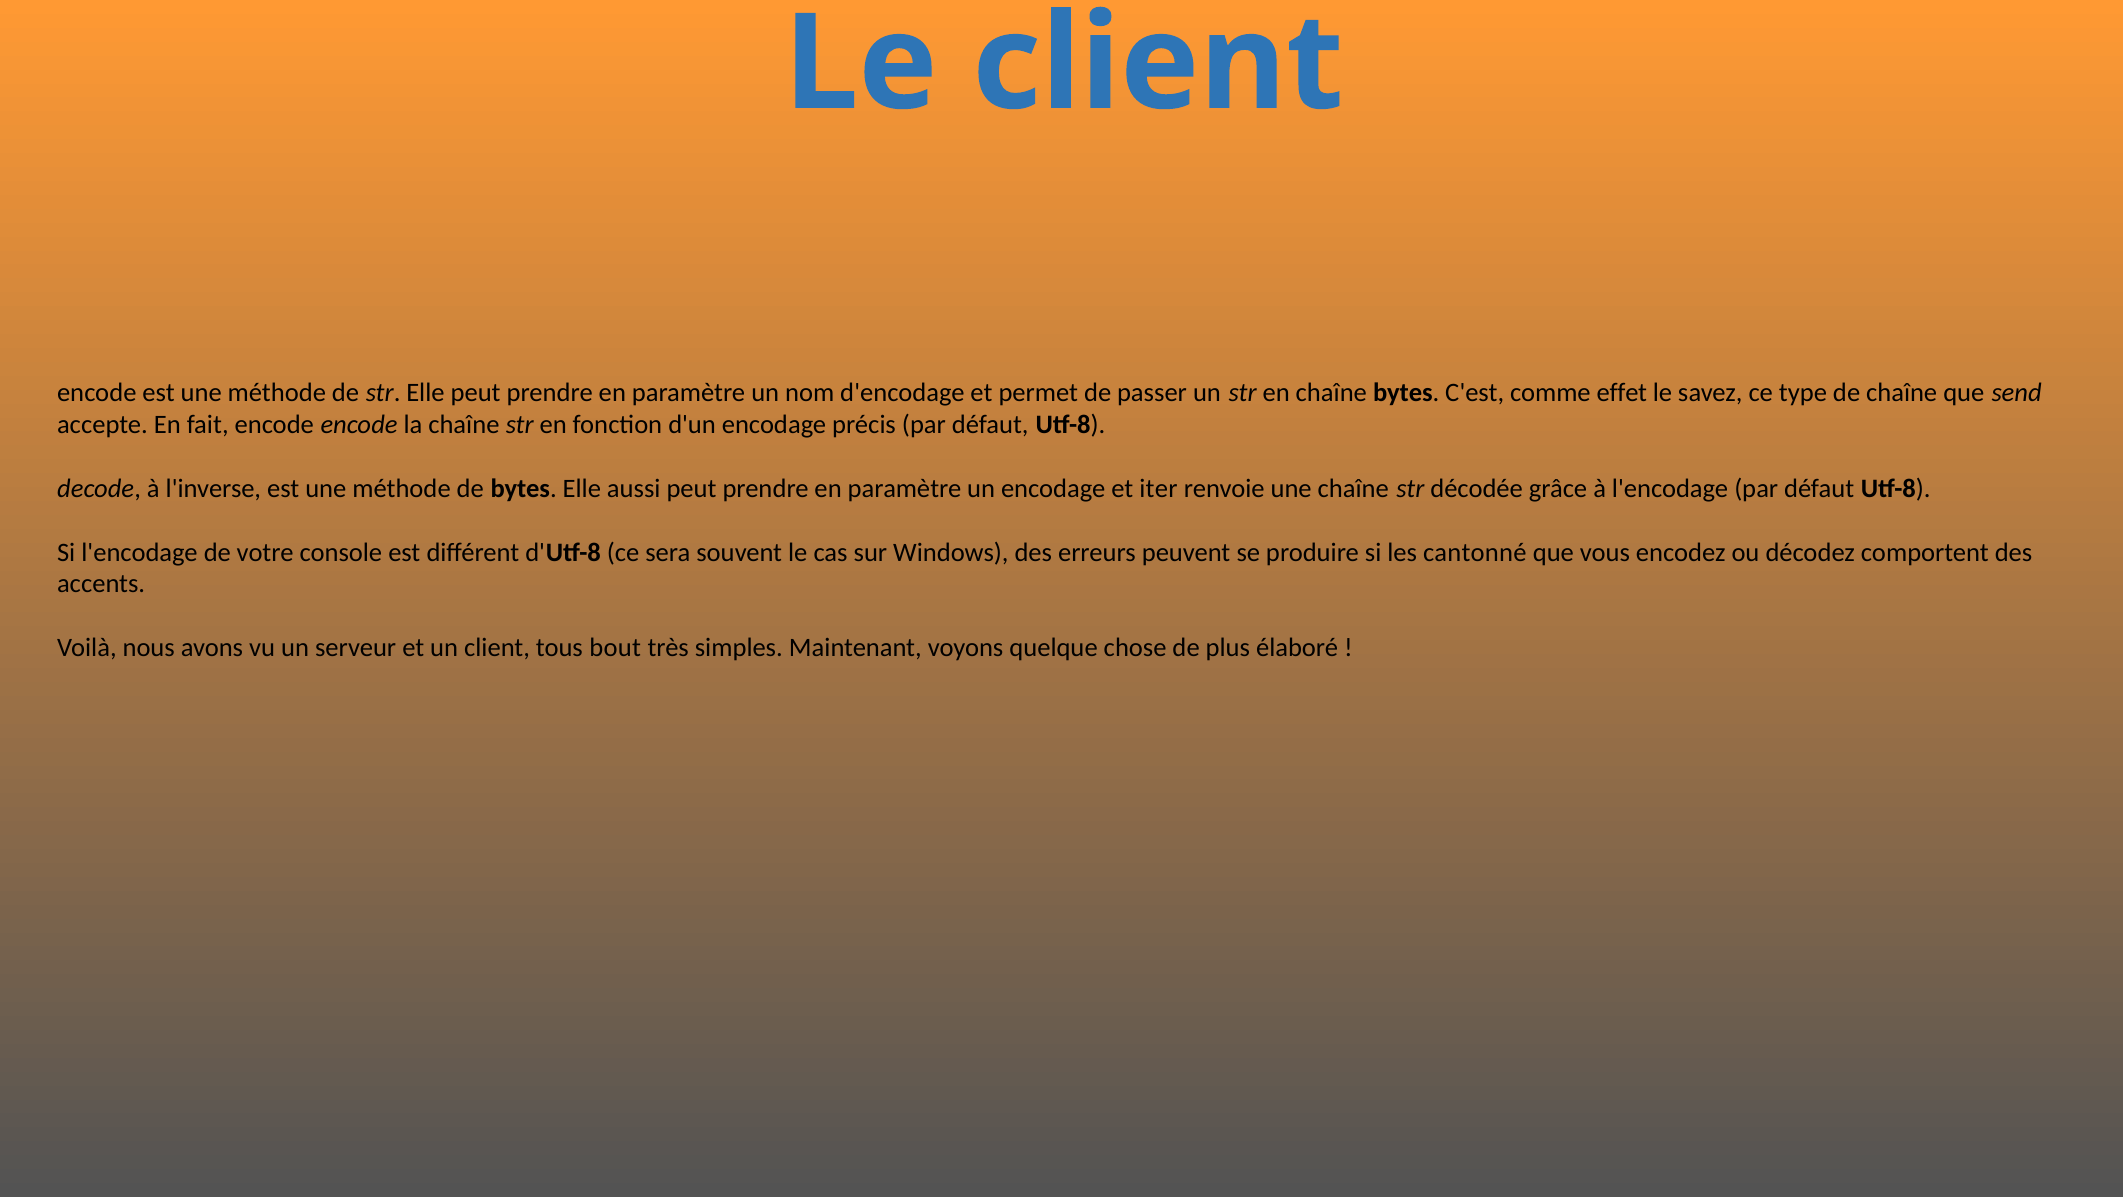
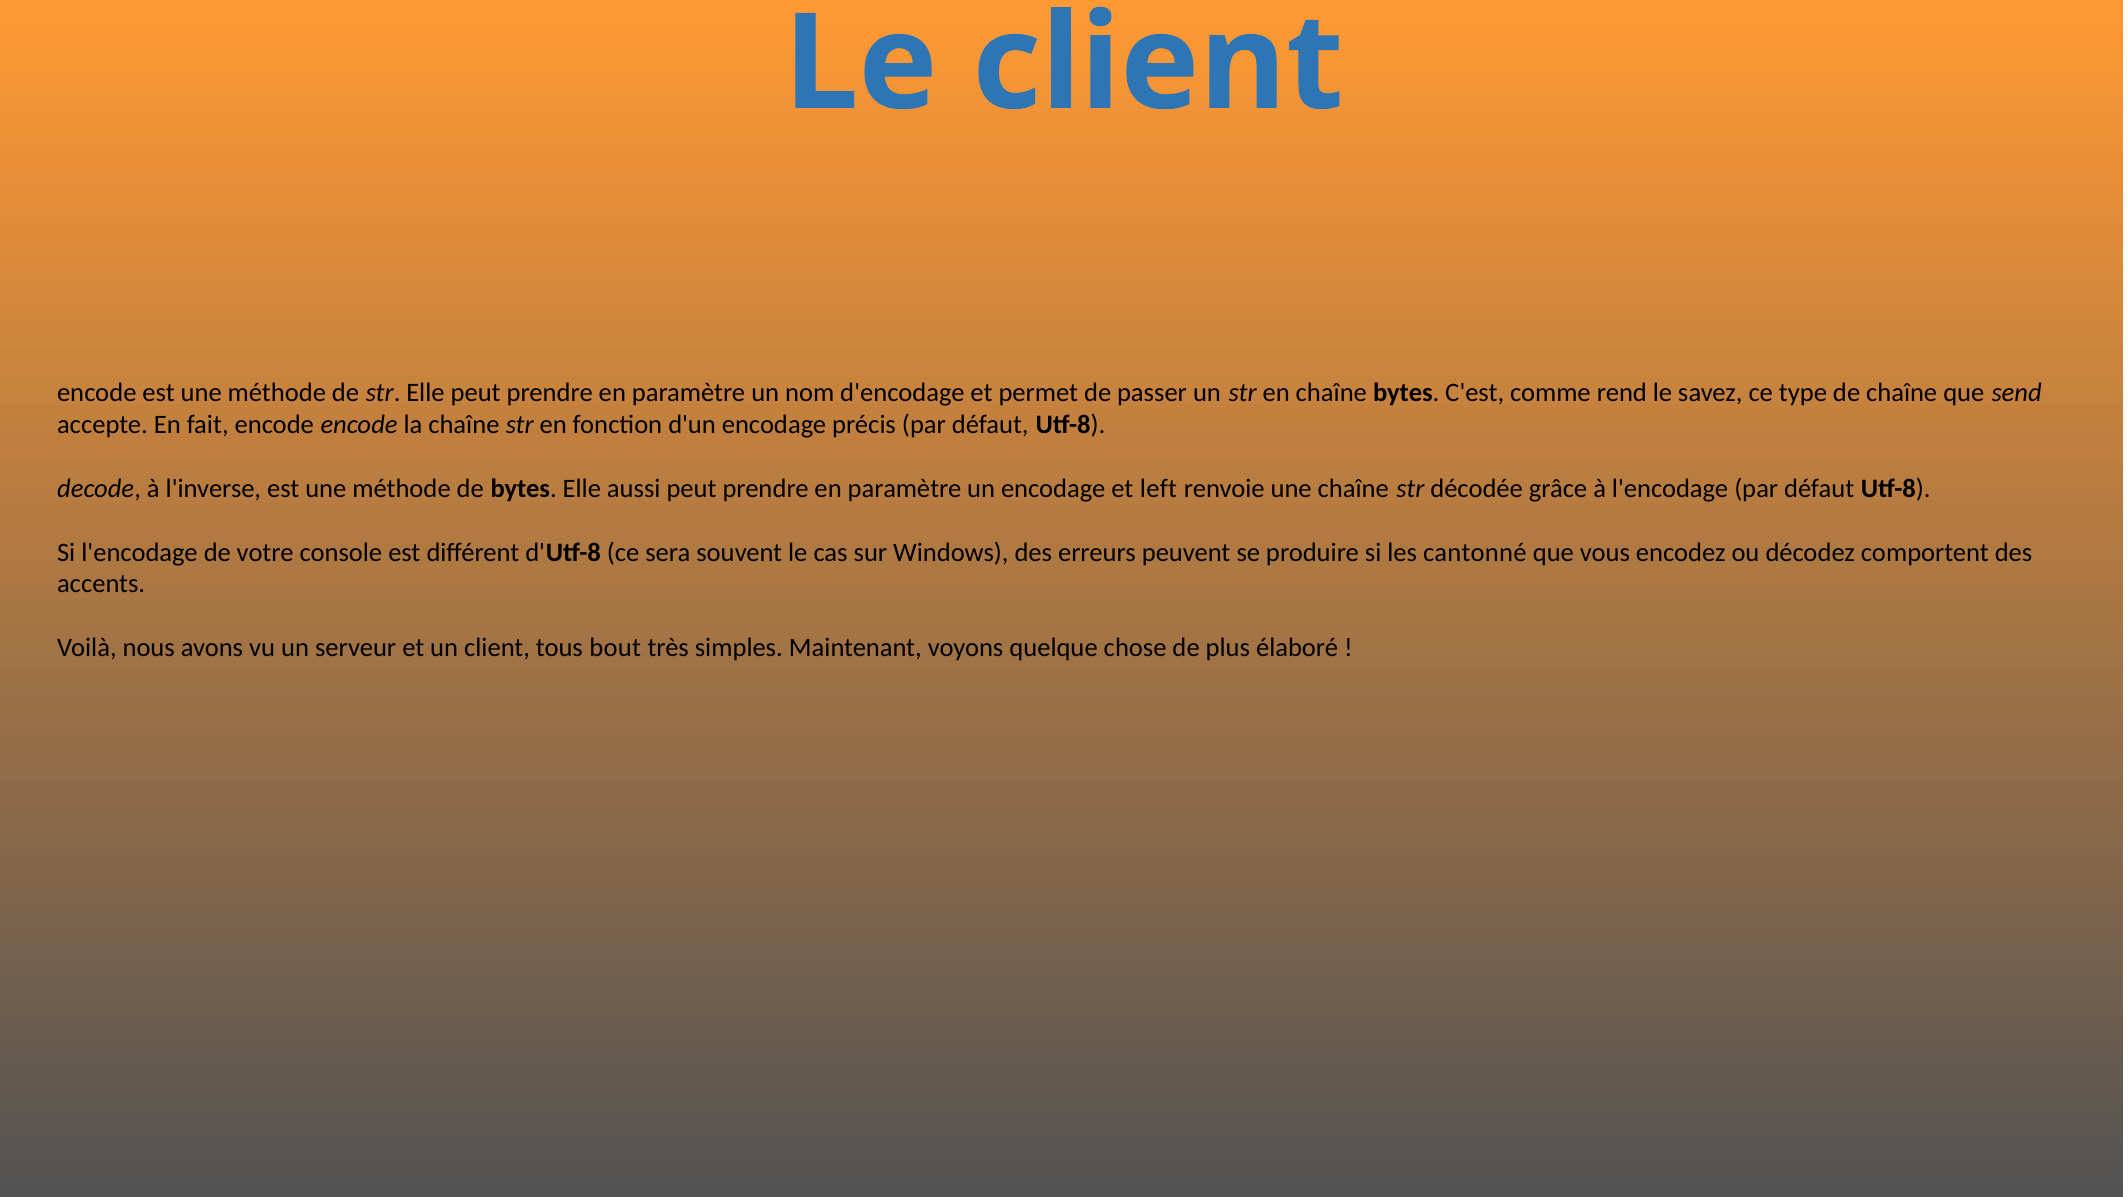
effet: effet -> rend
iter: iter -> left
